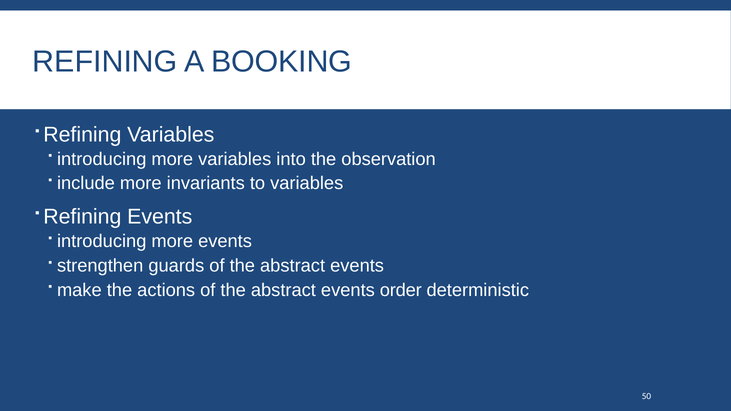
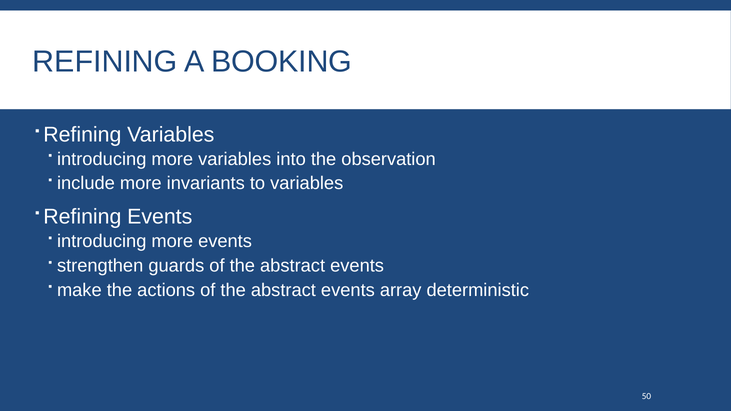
order: order -> array
